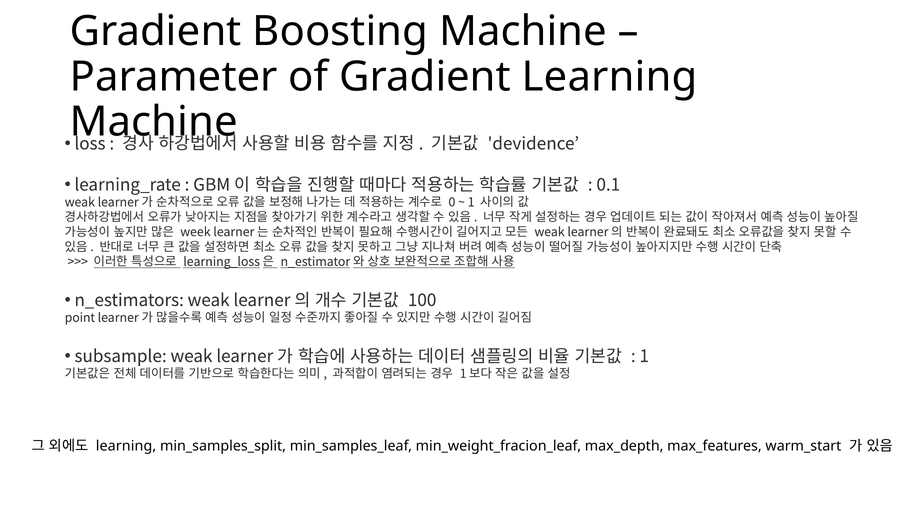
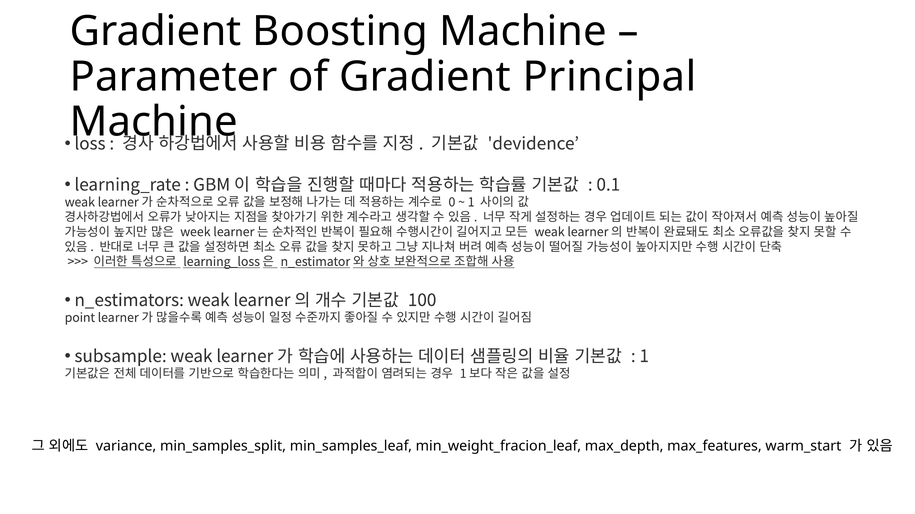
Gradient Learning: Learning -> Principal
learning at (126, 446): learning -> variance
